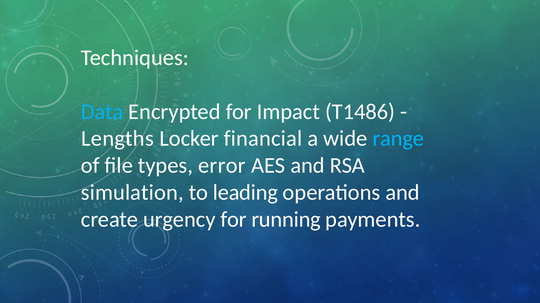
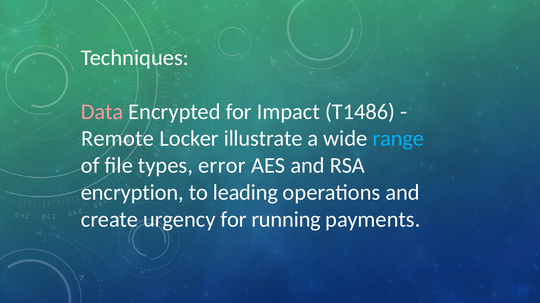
Data colour: light blue -> pink
Lengths: Lengths -> Remote
financial: financial -> illustrate
simulation: simulation -> encryption
